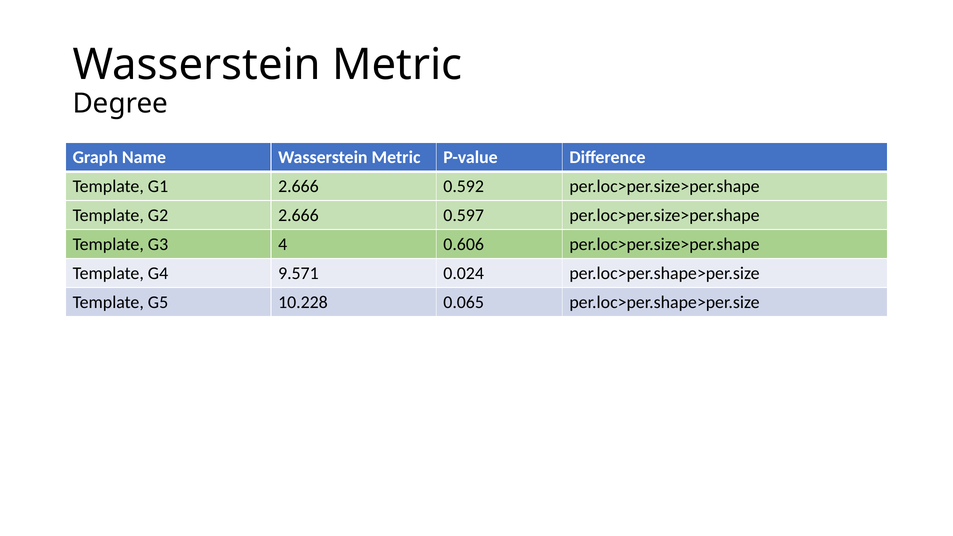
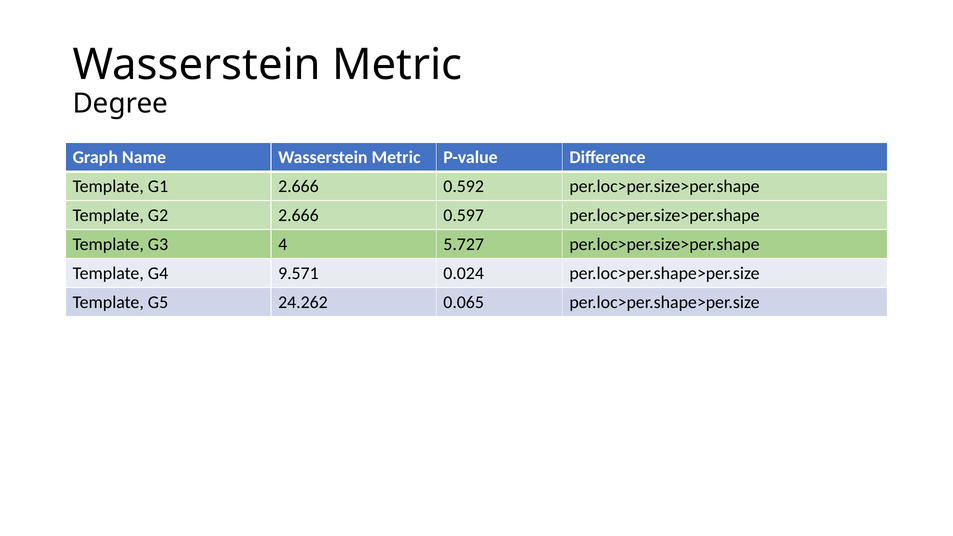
0.606: 0.606 -> 5.727
10.228: 10.228 -> 24.262
